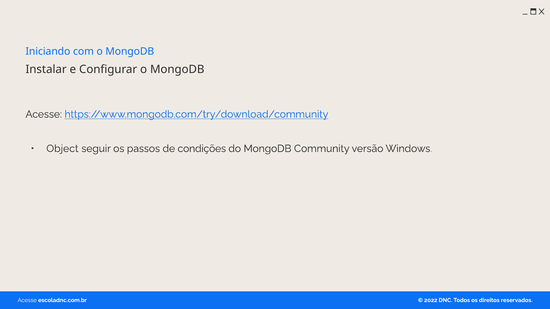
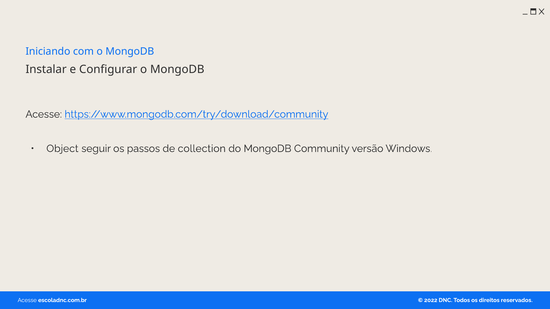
condições: condições -> collection
